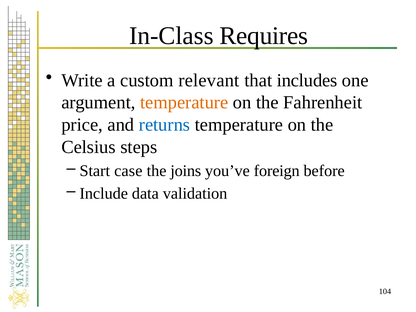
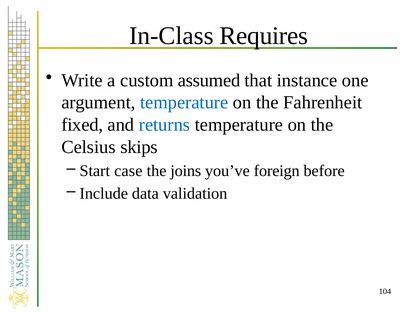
relevant: relevant -> assumed
includes: includes -> instance
temperature at (184, 103) colour: orange -> blue
price: price -> fixed
steps: steps -> skips
